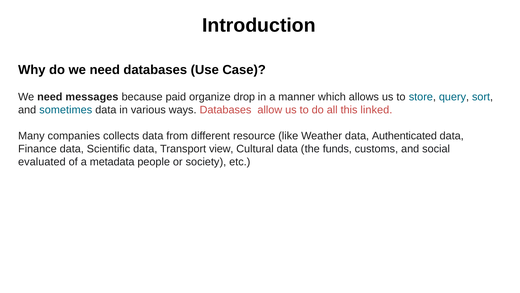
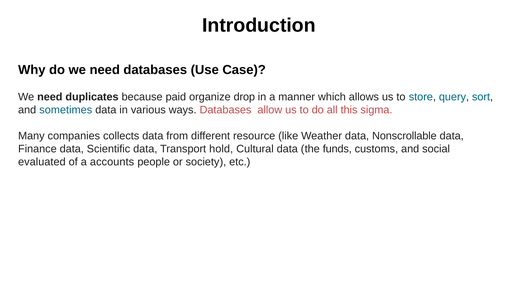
messages: messages -> duplicates
linked: linked -> sigma
Authenticated: Authenticated -> Nonscrollable
view: view -> hold
metadata: metadata -> accounts
